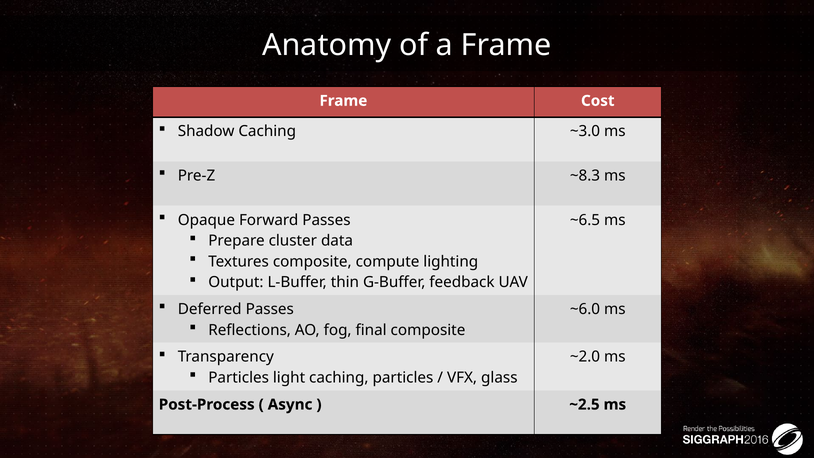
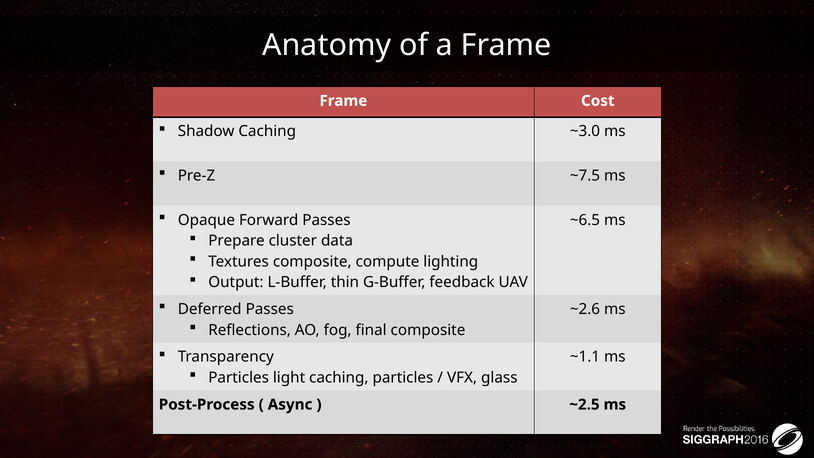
~8.3: ~8.3 -> ~7.5
~6.0: ~6.0 -> ~2.6
~2.0: ~2.0 -> ~1.1
